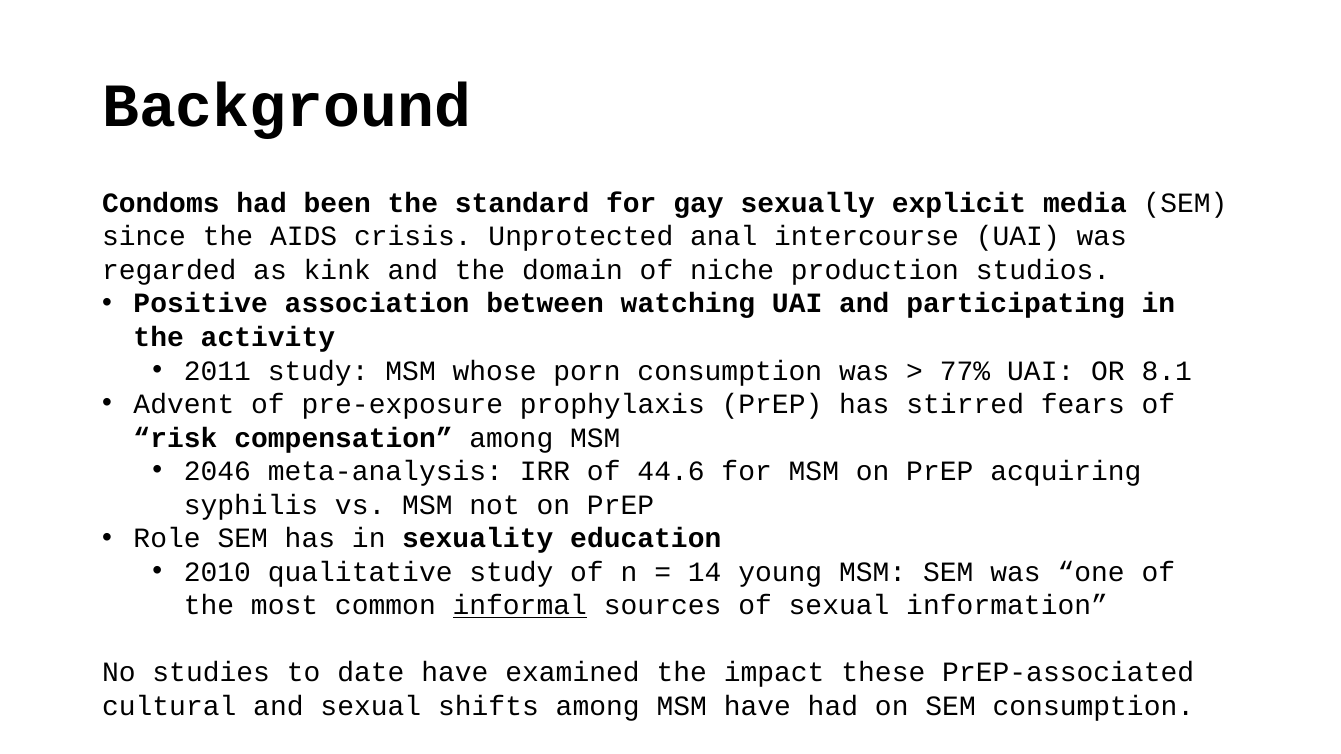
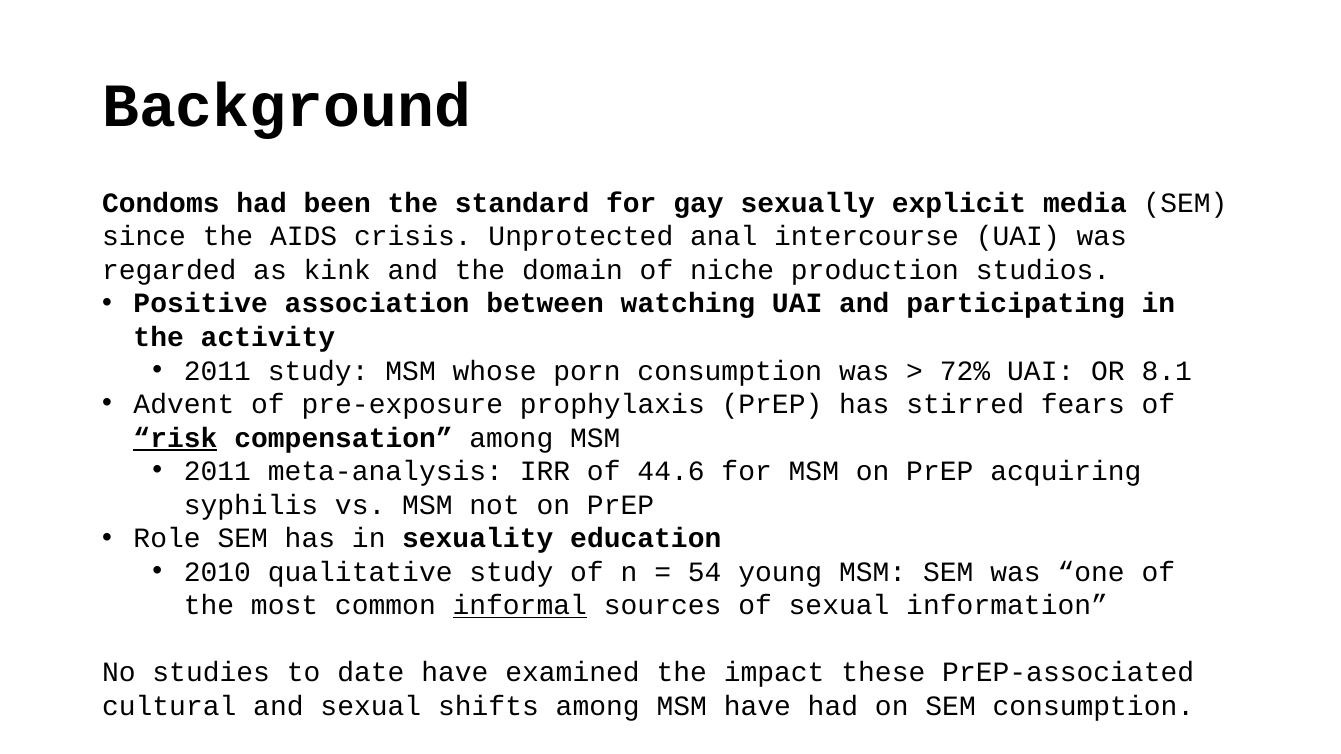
77%: 77% -> 72%
risk underline: none -> present
2046 at (217, 472): 2046 -> 2011
14: 14 -> 54
